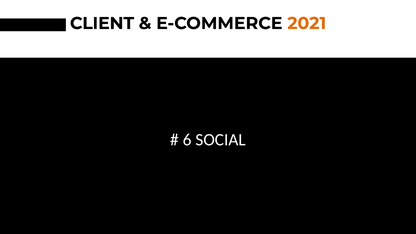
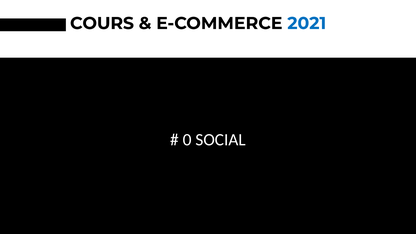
CLIENT: CLIENT -> COURS
2021 colour: orange -> blue
6: 6 -> 0
